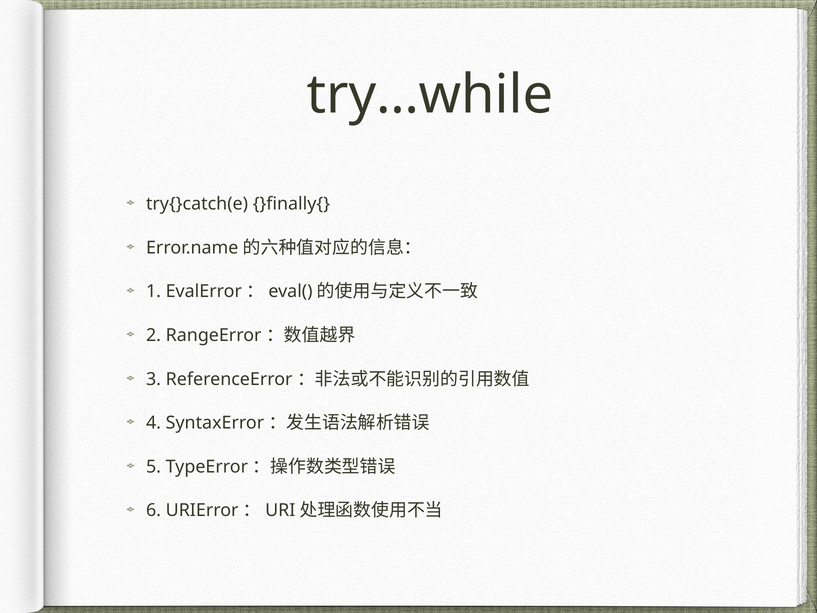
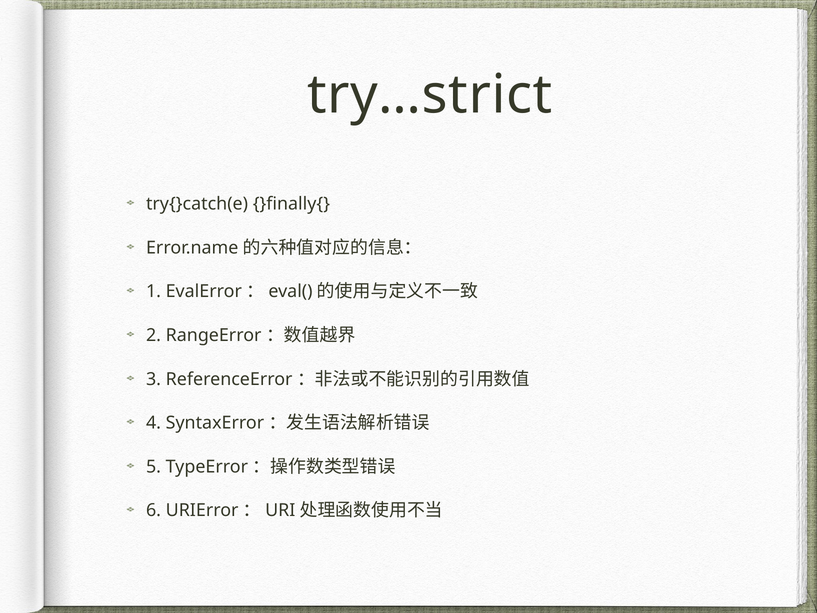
try…while: try…while -> try…strict
